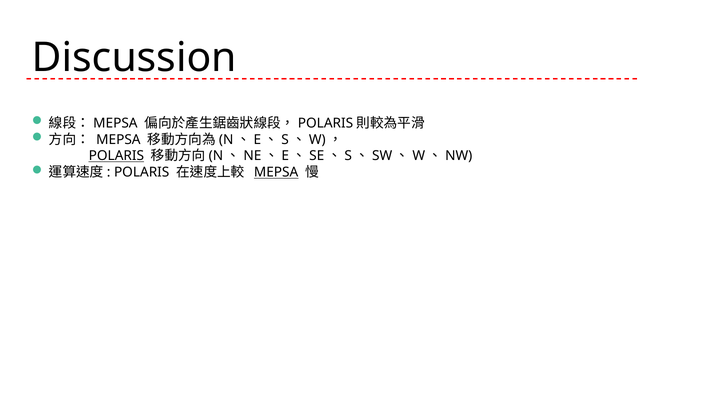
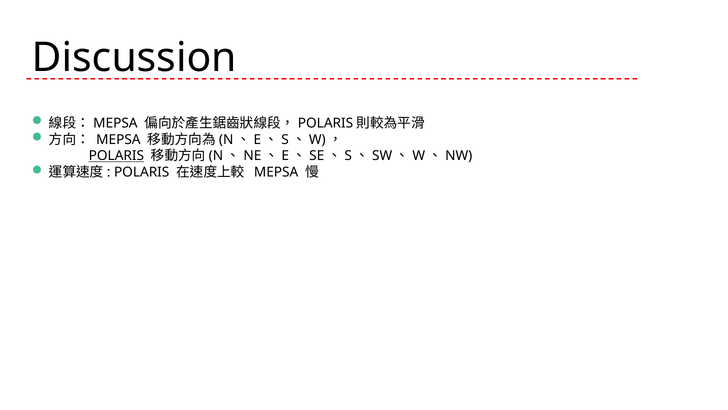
MEPSA at (276, 172) underline: present -> none
